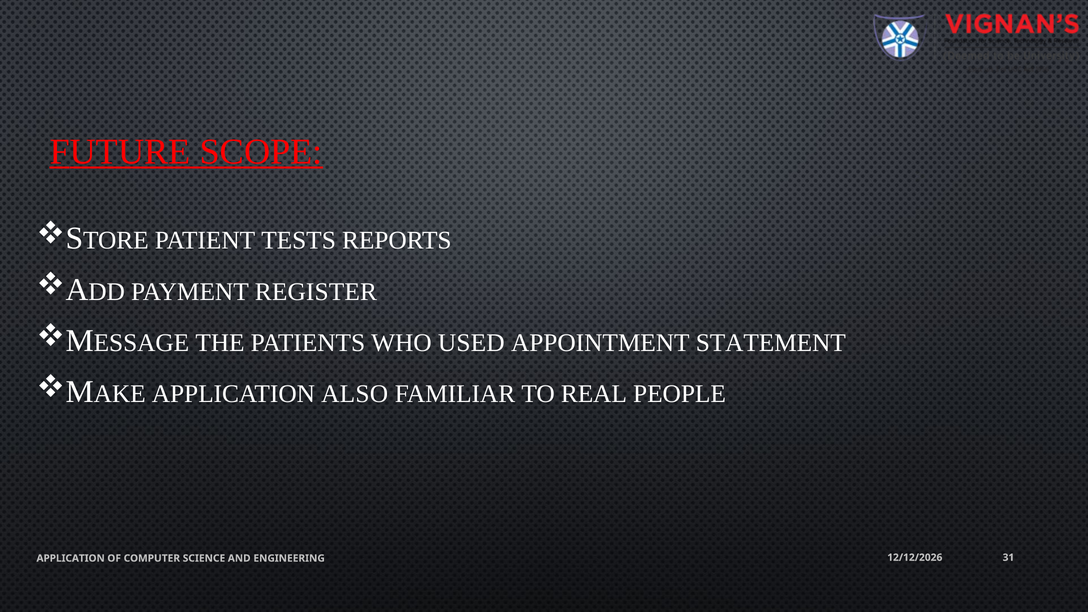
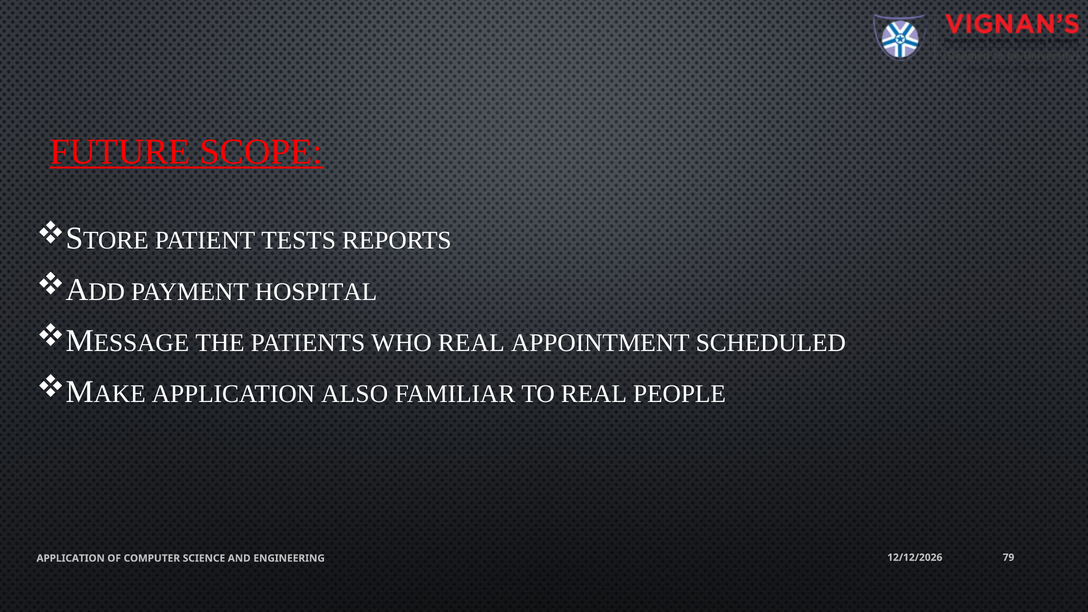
REGISTER: REGISTER -> HOSPITAL
WHO USED: USED -> REAL
STATEMENT: STATEMENT -> SCHEDULED
31: 31 -> 79
